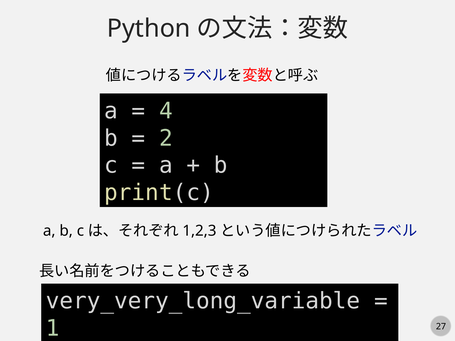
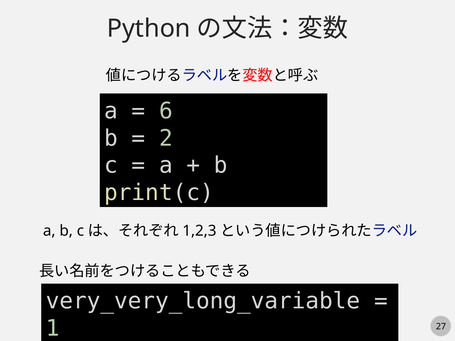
4: 4 -> 6
